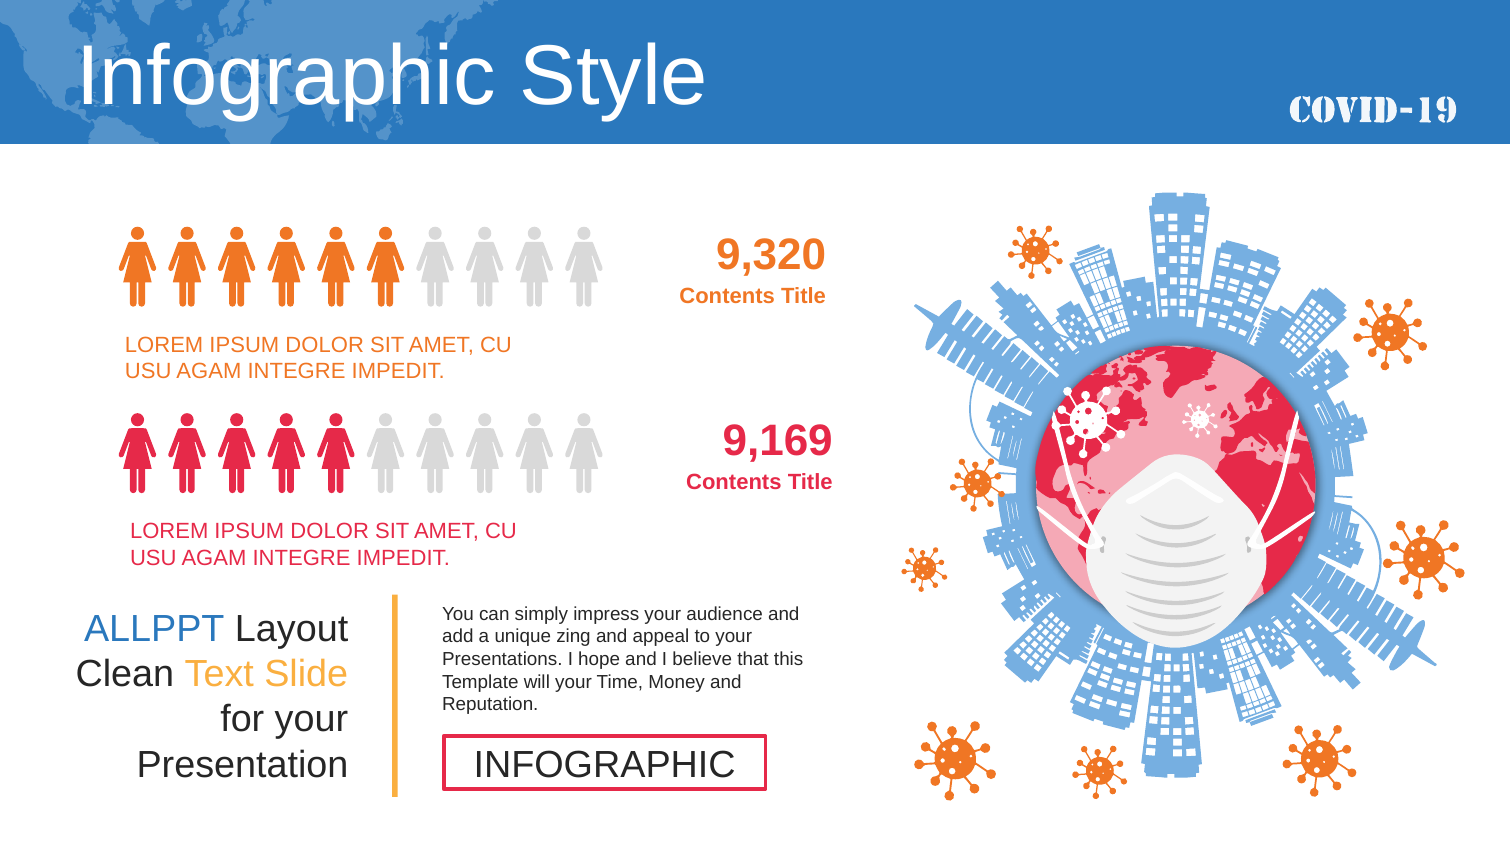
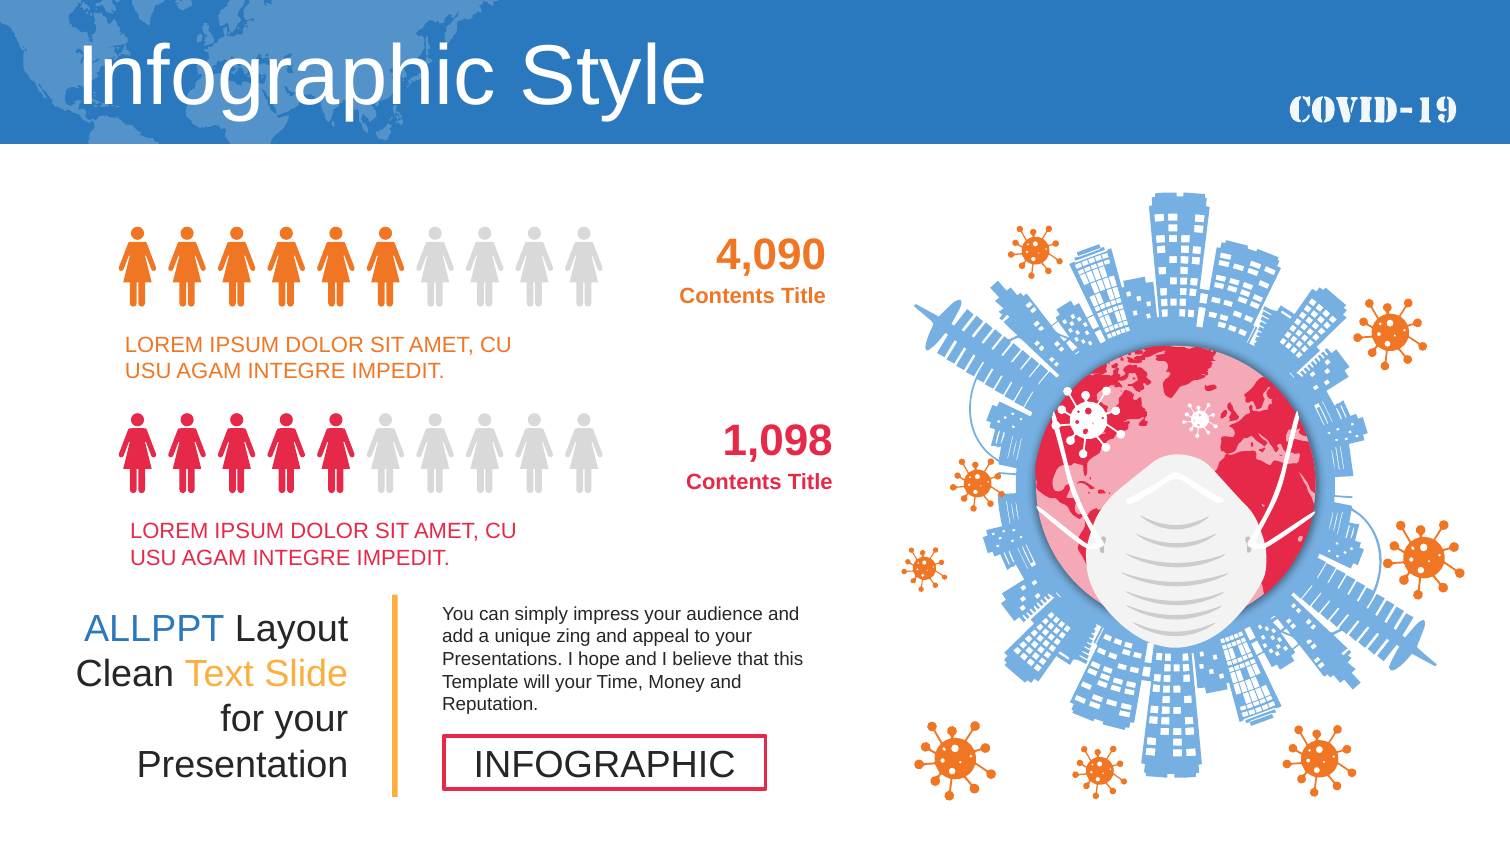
9,320: 9,320 -> 4,090
9,169: 9,169 -> 1,098
